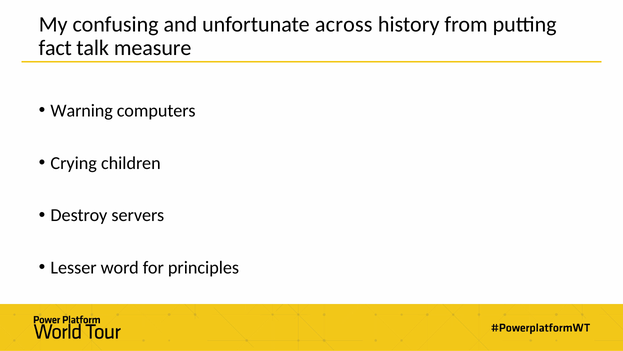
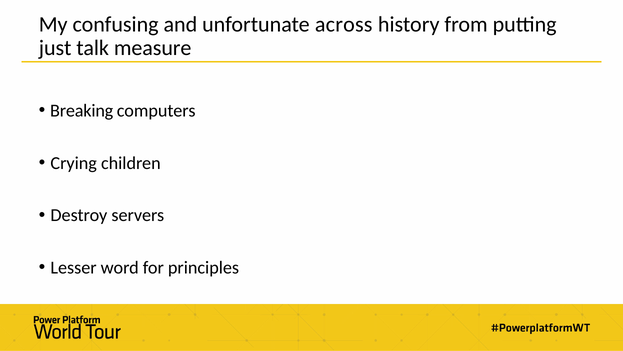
fact: fact -> just
Warning: Warning -> Breaking
